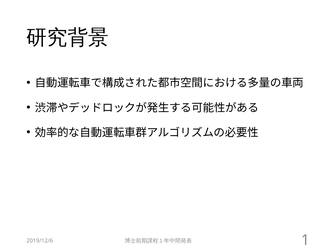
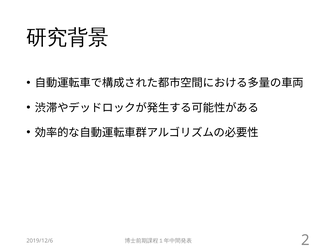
1: 1 -> 2
